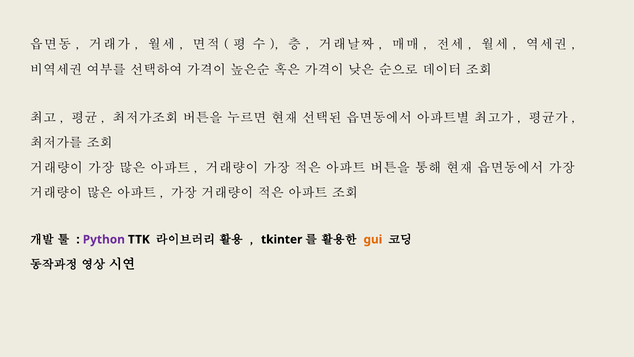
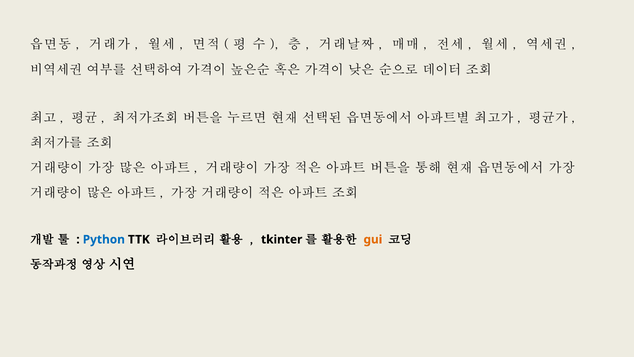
Python colour: purple -> blue
